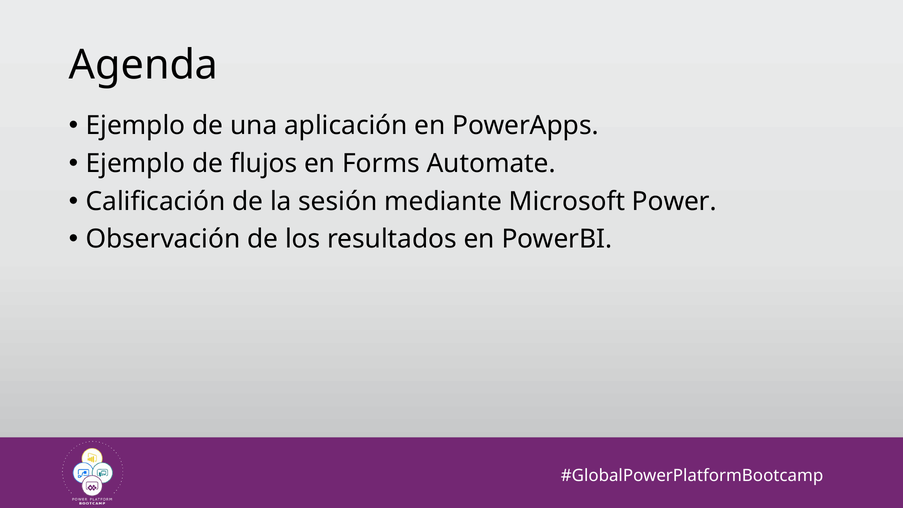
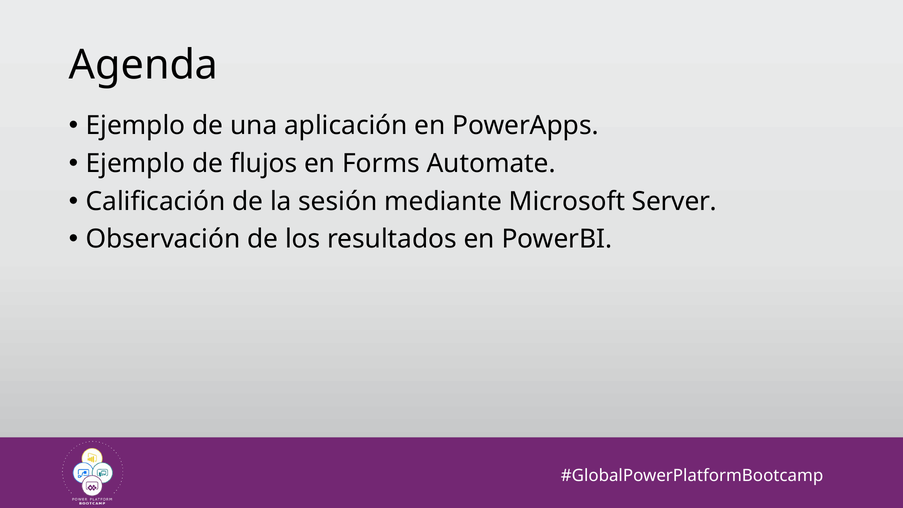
Power: Power -> Server
